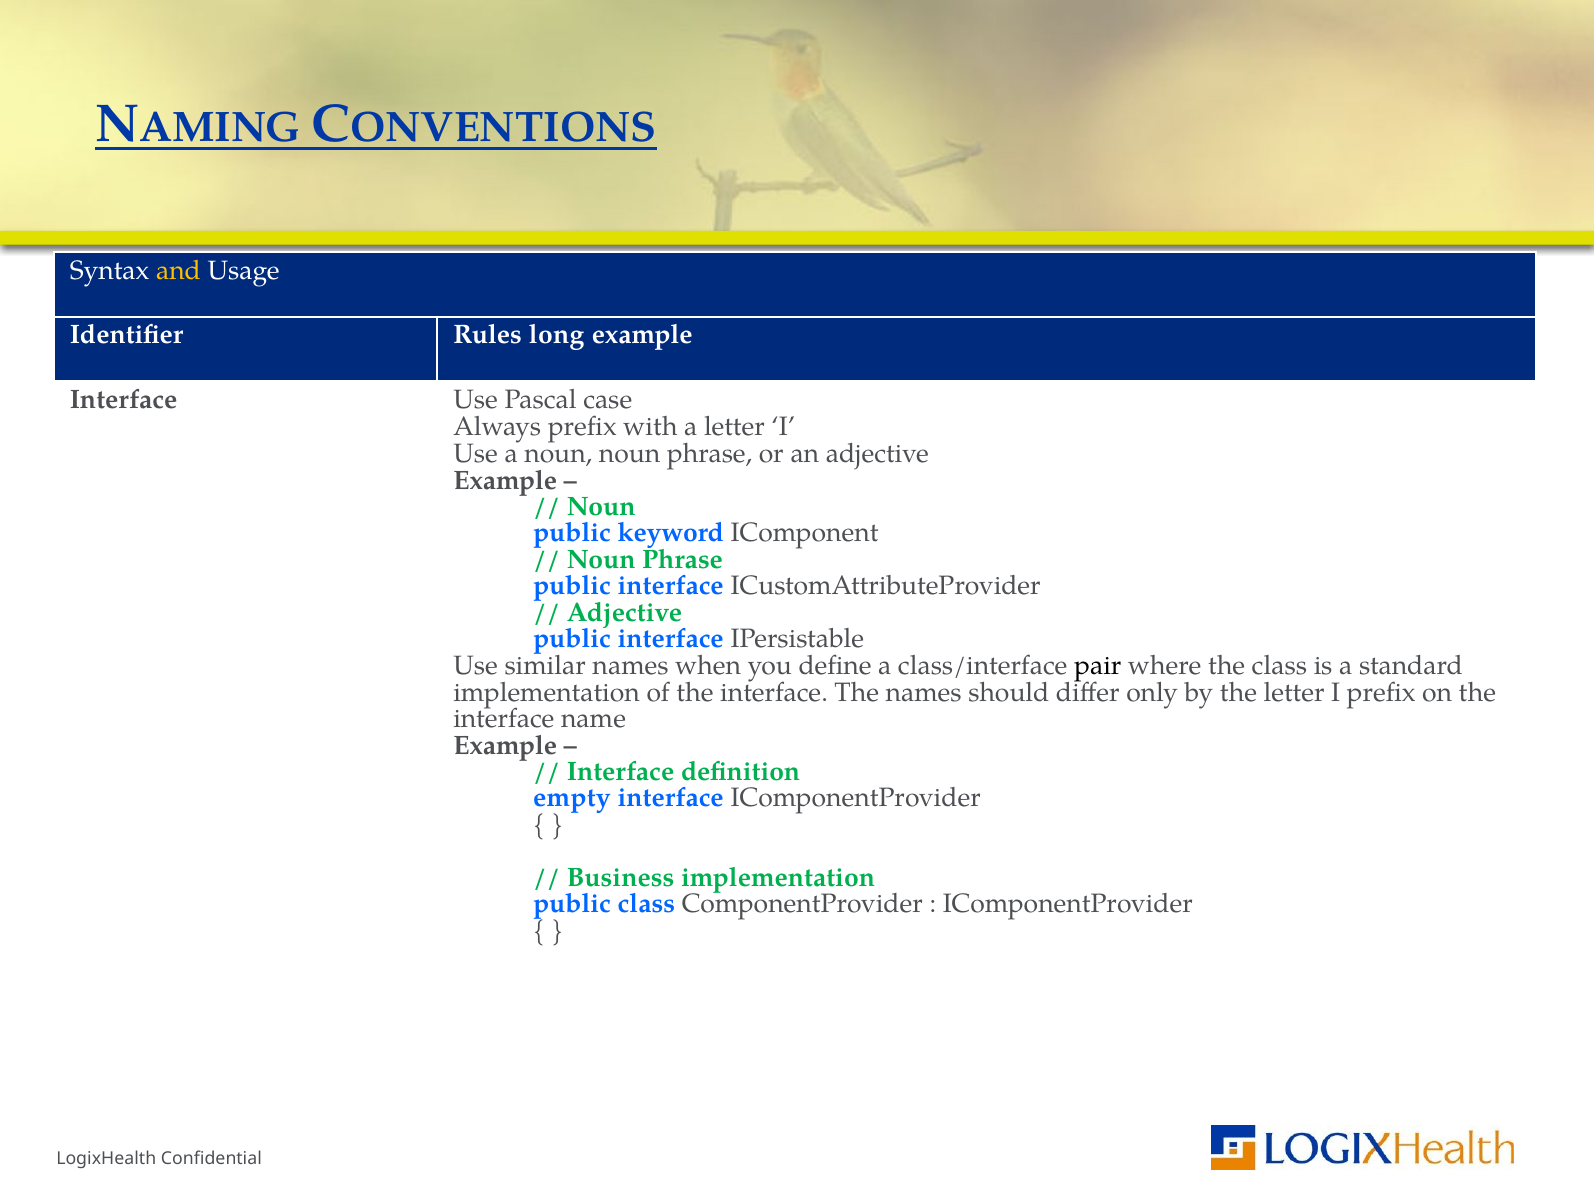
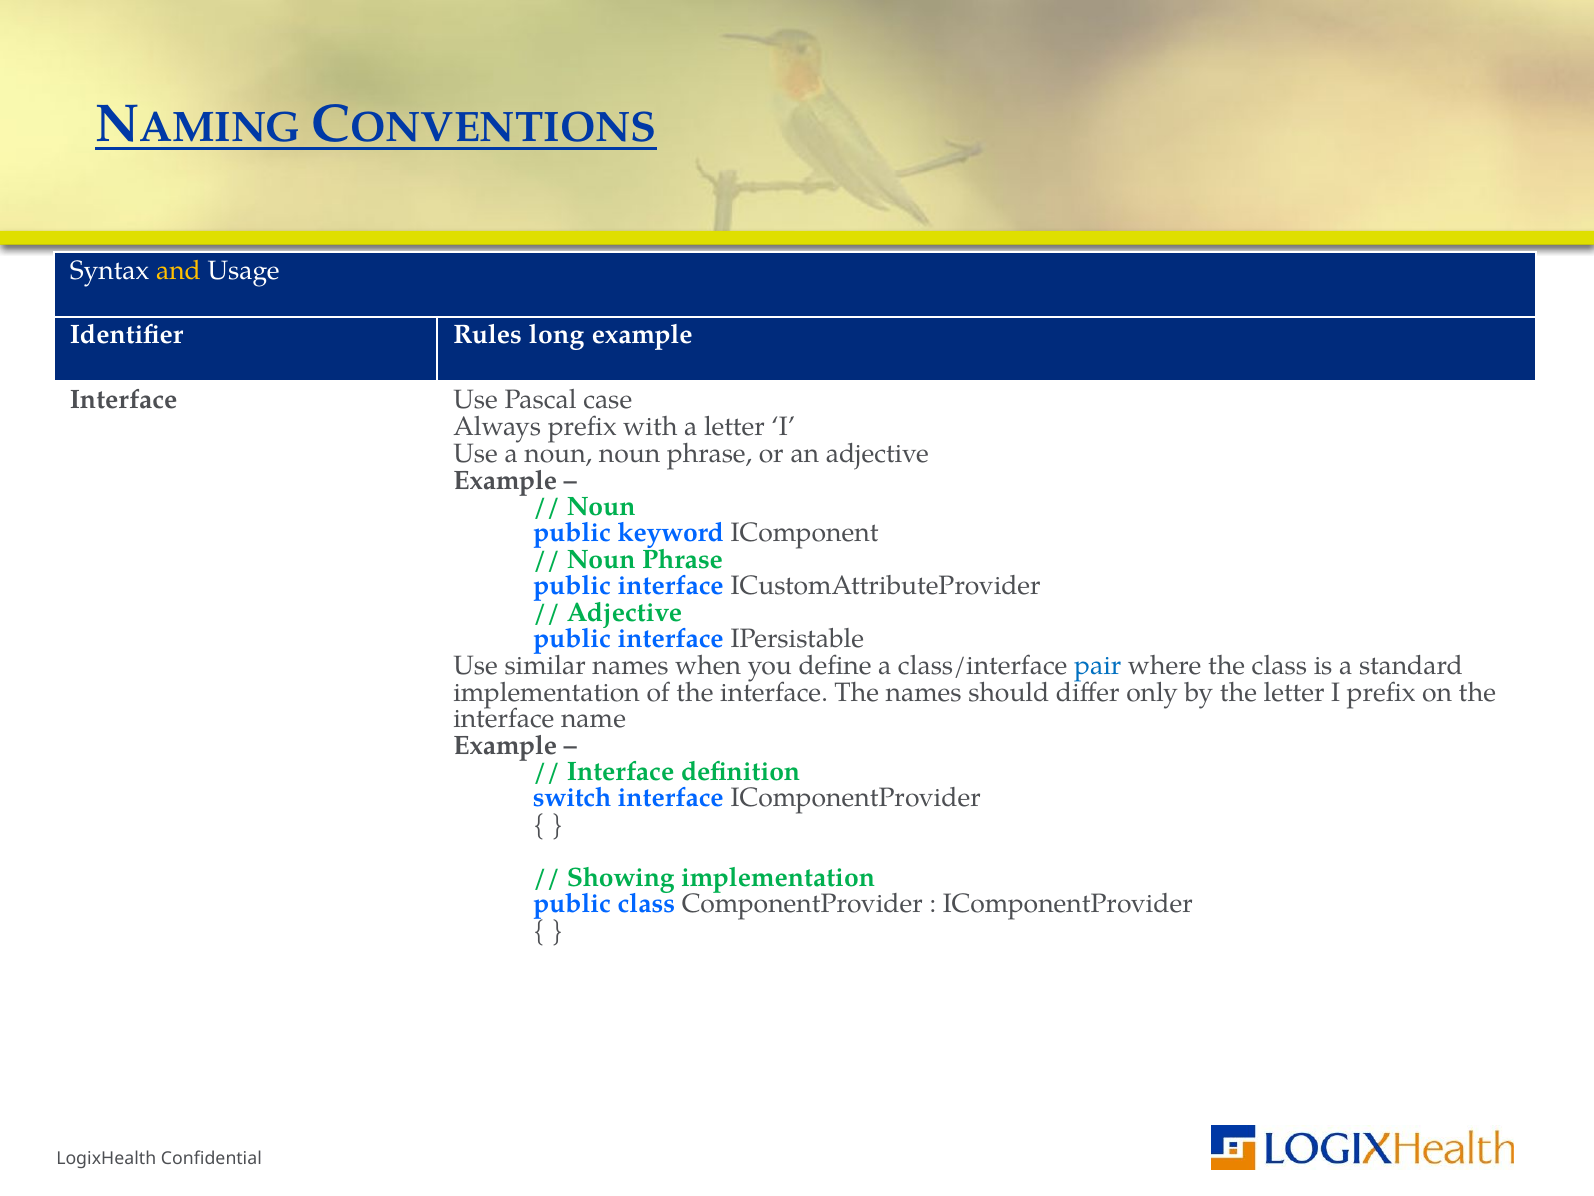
pair colour: black -> blue
empty: empty -> switch
Business: Business -> Showing
